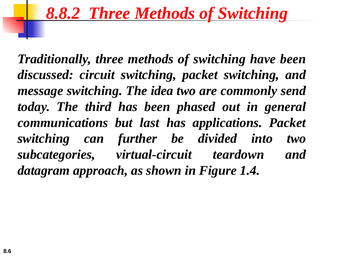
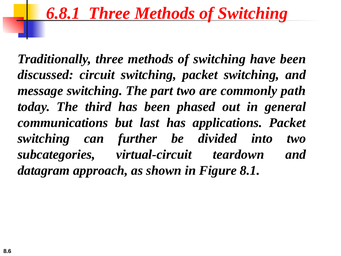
8.8.2: 8.8.2 -> 6.8.1
idea: idea -> part
send: send -> path
1.4: 1.4 -> 8.1
